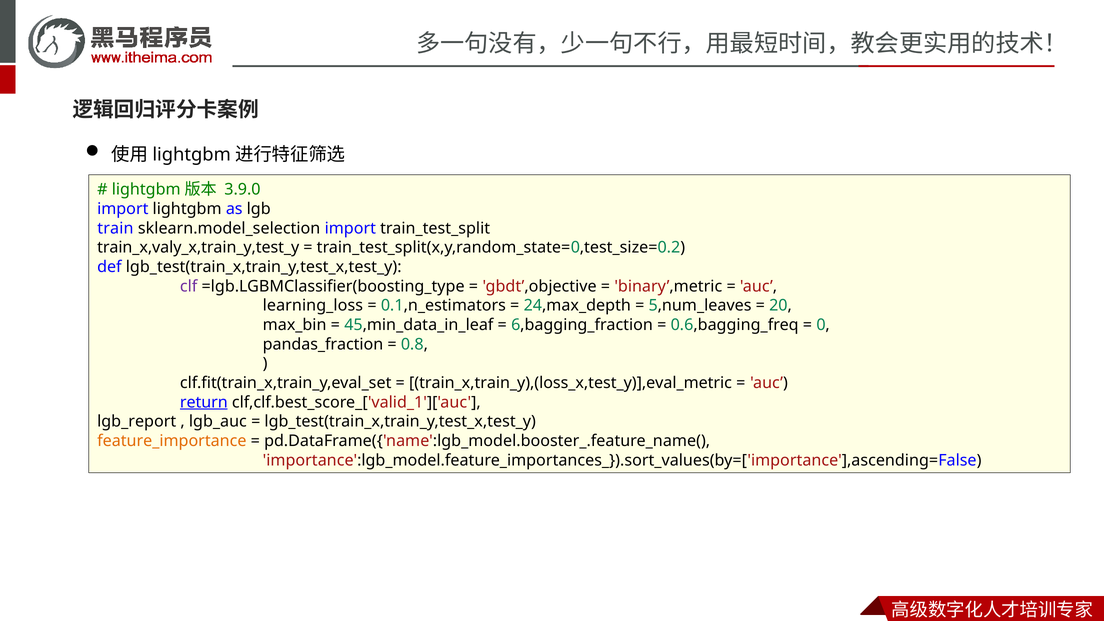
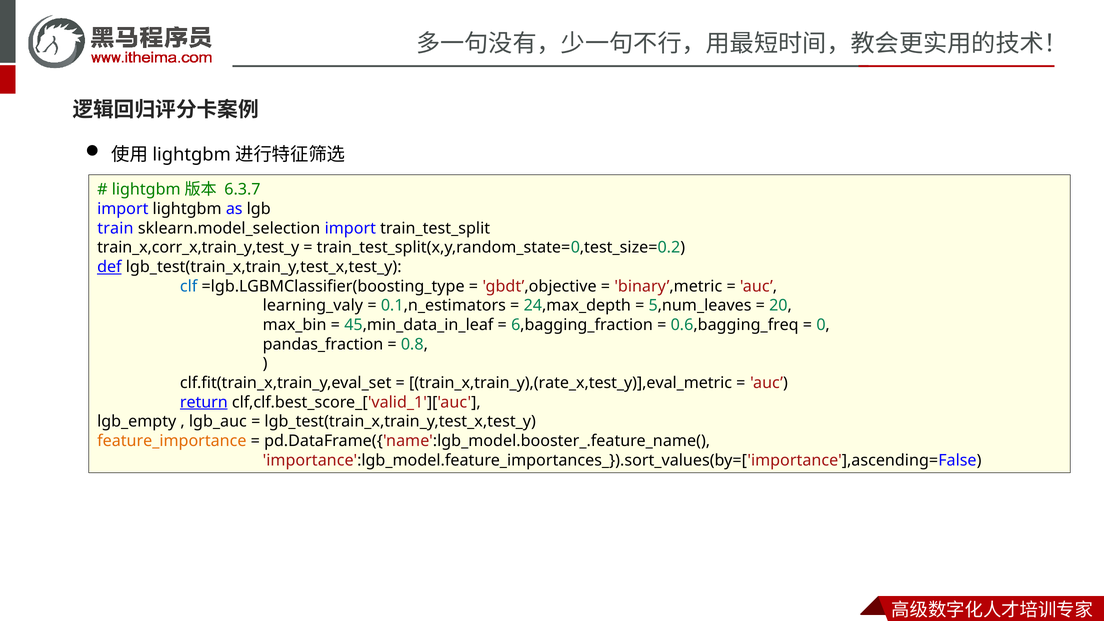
3.9.0: 3.9.0 -> 6.3.7
train_x,valy_x,train_y,test_y: train_x,valy_x,train_y,test_y -> train_x,corr_x,train_y,test_y
def underline: none -> present
clf colour: purple -> blue
learning_loss: learning_loss -> learning_valy
train_x,train_y),(loss_x,test_y)],eval_metric: train_x,train_y),(loss_x,test_y)],eval_metric -> train_x,train_y),(rate_x,test_y)],eval_metric
lgb_report: lgb_report -> lgb_empty
